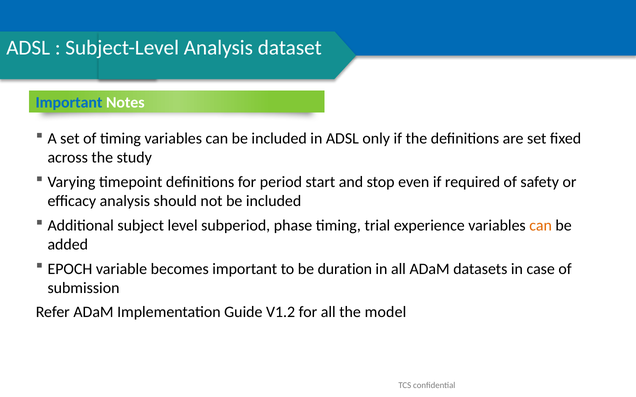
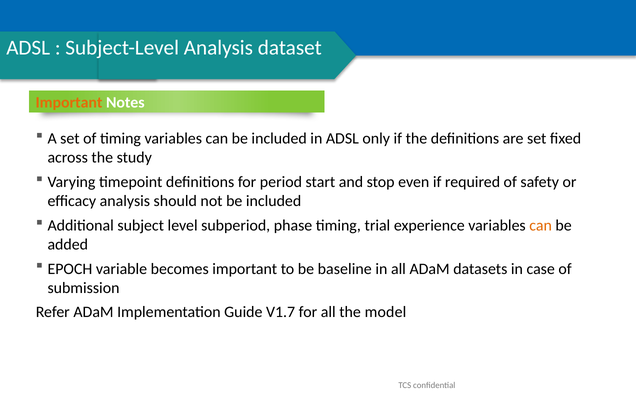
Important at (69, 103) colour: blue -> orange
duration: duration -> baseline
V1.2: V1.2 -> V1.7
